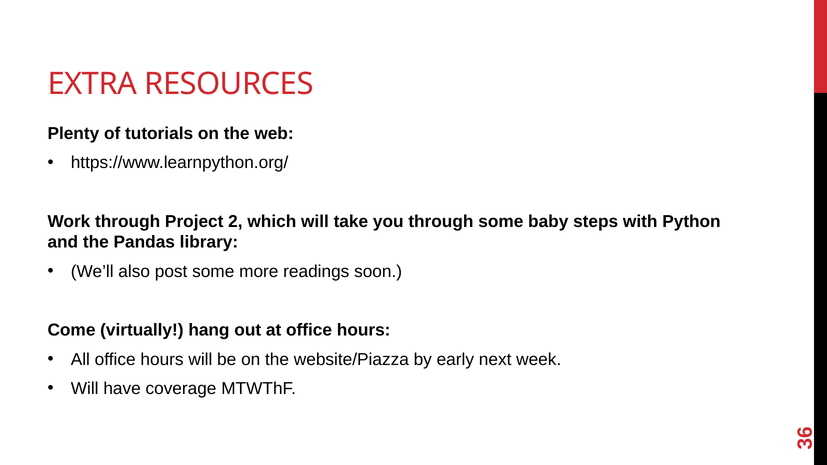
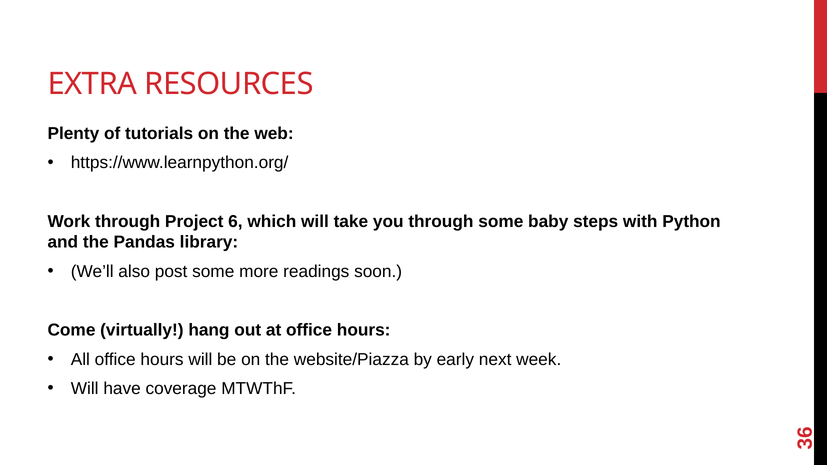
Project 2: 2 -> 6
